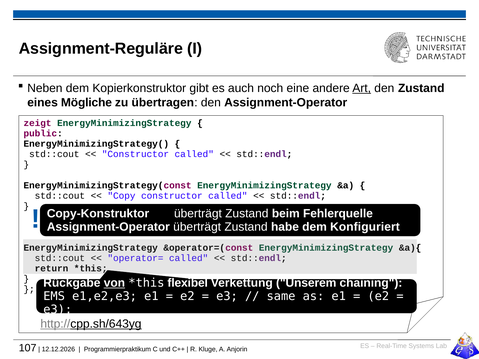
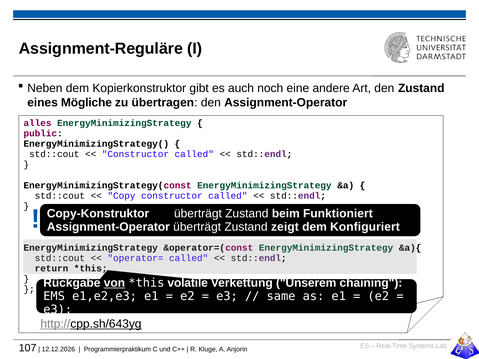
Art underline: present -> none
zeigt: zeigt -> alles
Fehlerquelle: Fehlerquelle -> Funktioniert
habe: habe -> zeigt
flexibel: flexibel -> volatile
